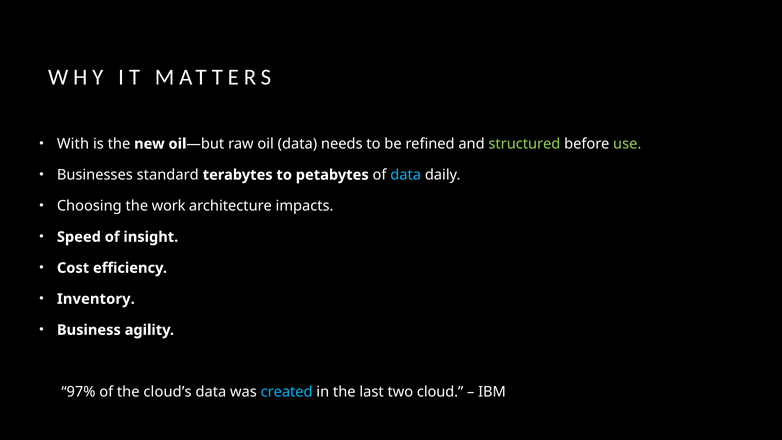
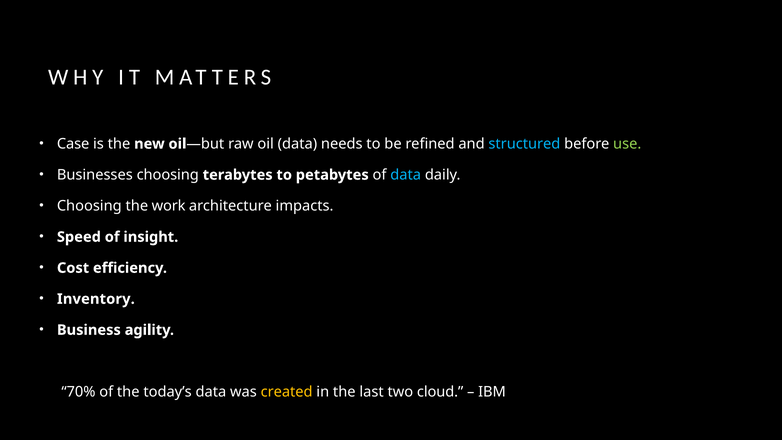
With: With -> Case
structured colour: light green -> light blue
Businesses standard: standard -> choosing
97%: 97% -> 70%
cloud’s: cloud’s -> today’s
created colour: light blue -> yellow
